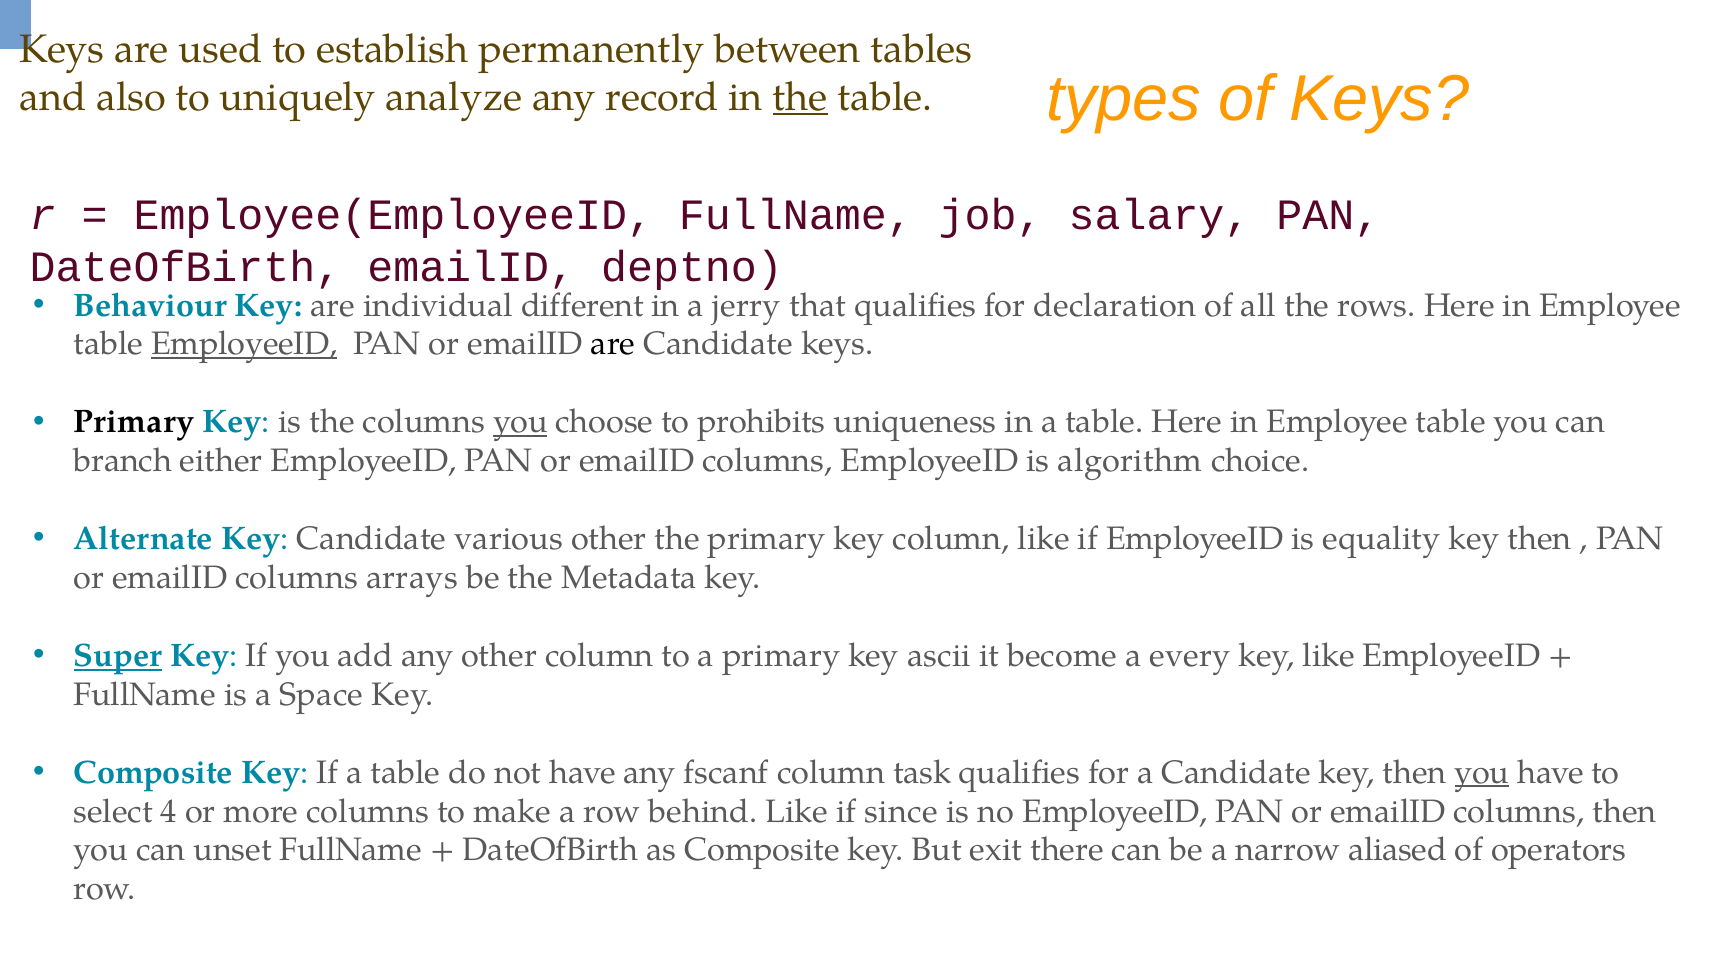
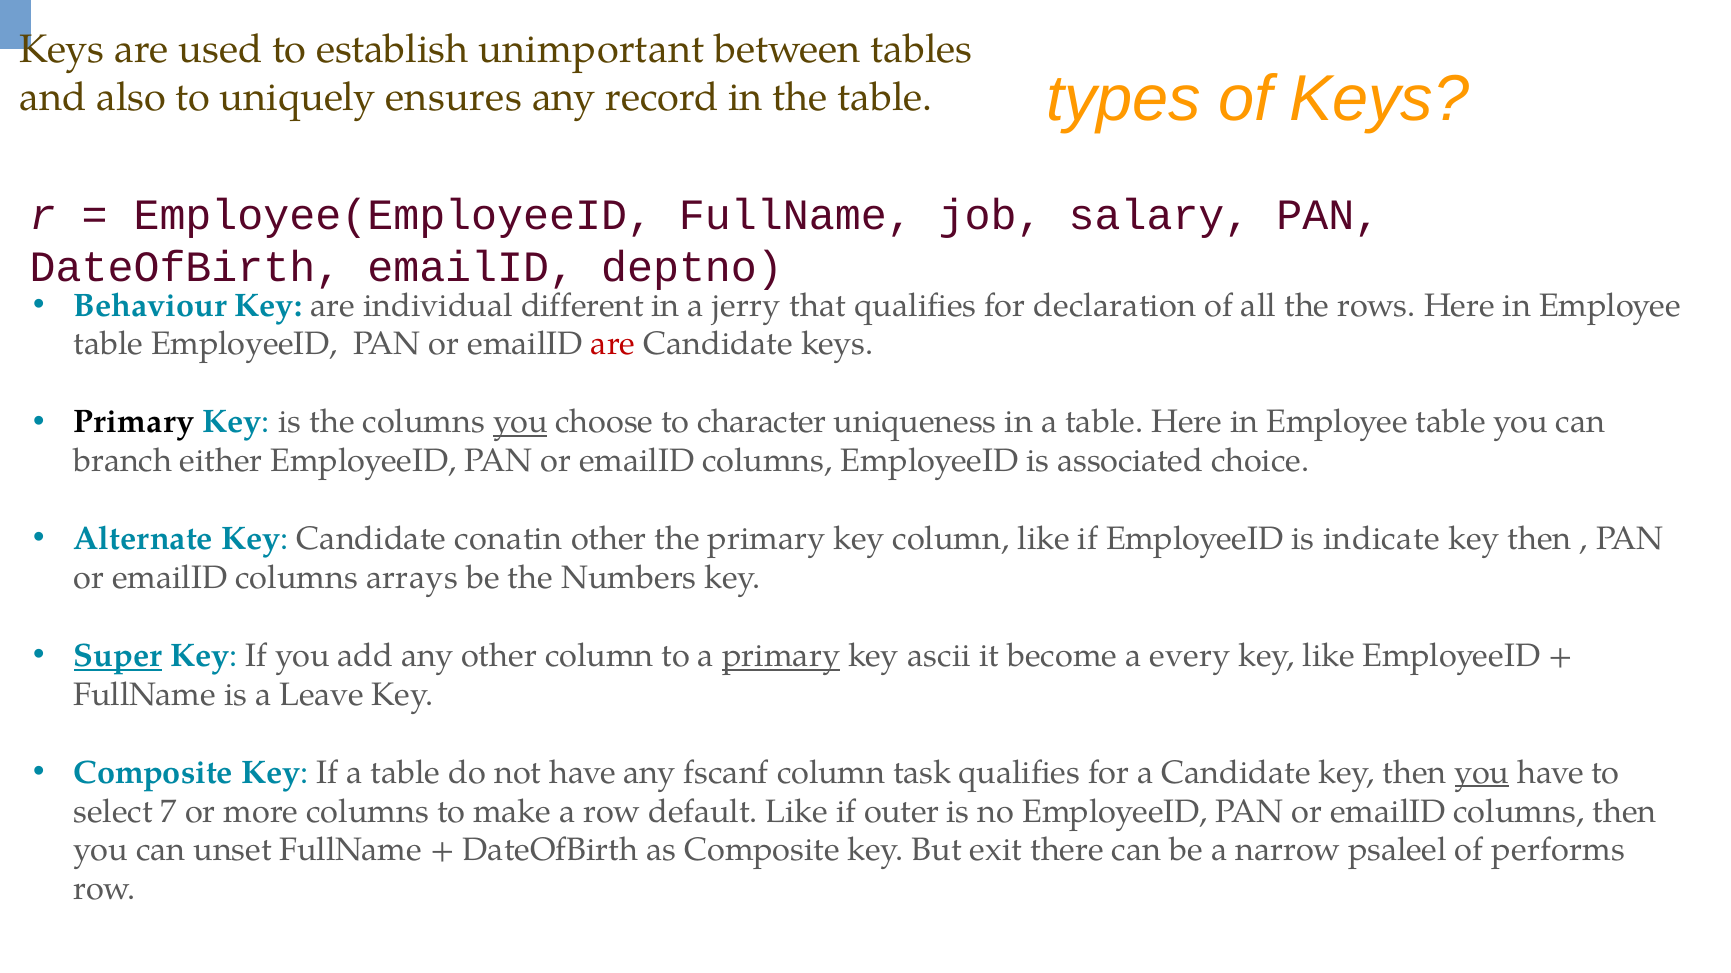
permanently: permanently -> unimportant
analyze: analyze -> ensures
the at (800, 97) underline: present -> none
EmployeeID at (244, 345) underline: present -> none
are at (613, 345) colour: black -> red
prohibits: prohibits -> character
algorithm: algorithm -> associated
various: various -> conatin
equality: equality -> indicate
Metadata: Metadata -> Numbers
primary at (781, 656) underline: none -> present
Space: Space -> Leave
4: 4 -> 7
behind: behind -> default
since: since -> outer
aliased: aliased -> psaleel
operators: operators -> performs
